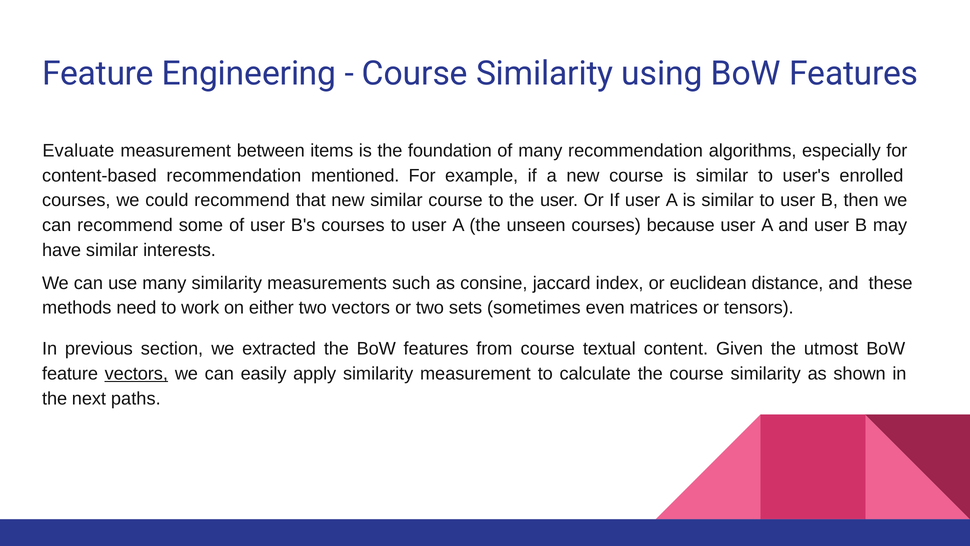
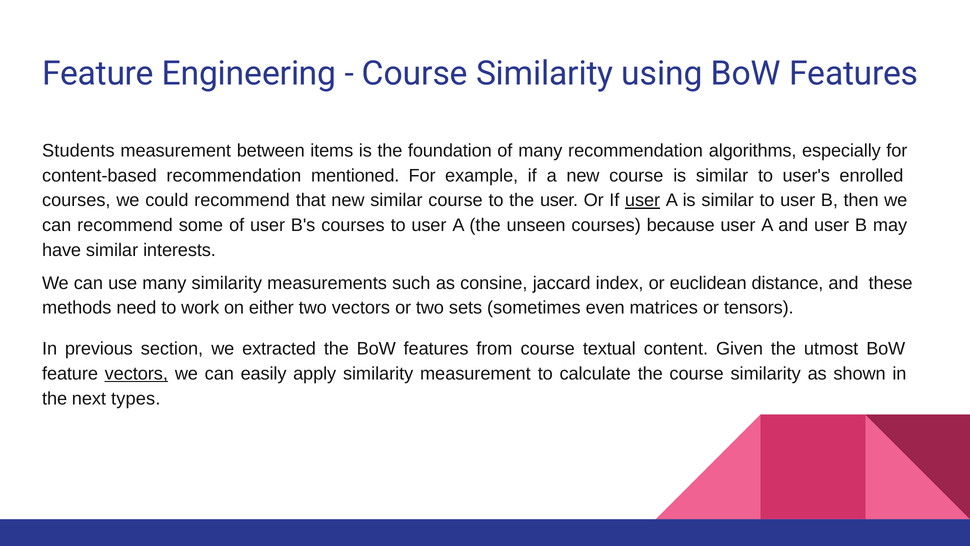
Evaluate: Evaluate -> Students
user at (643, 200) underline: none -> present
paths: paths -> types
